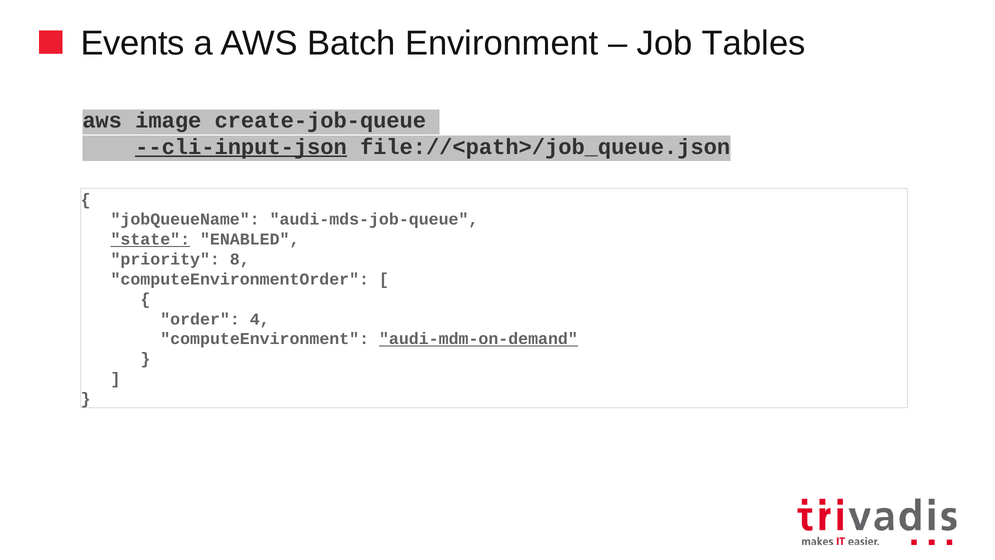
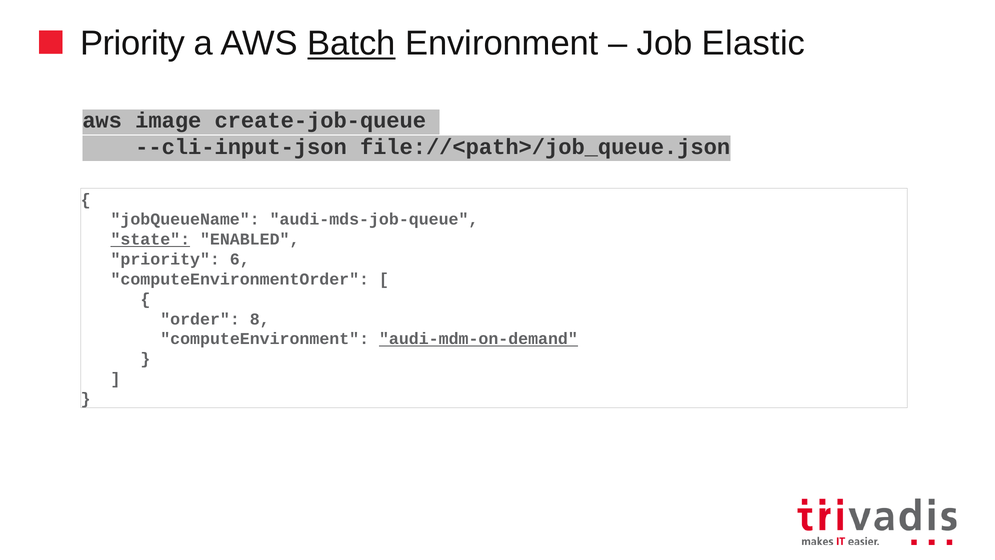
Events at (133, 44): Events -> Priority
Batch underline: none -> present
Tables: Tables -> Elastic
--cli-input-json underline: present -> none
8: 8 -> 6
4: 4 -> 8
